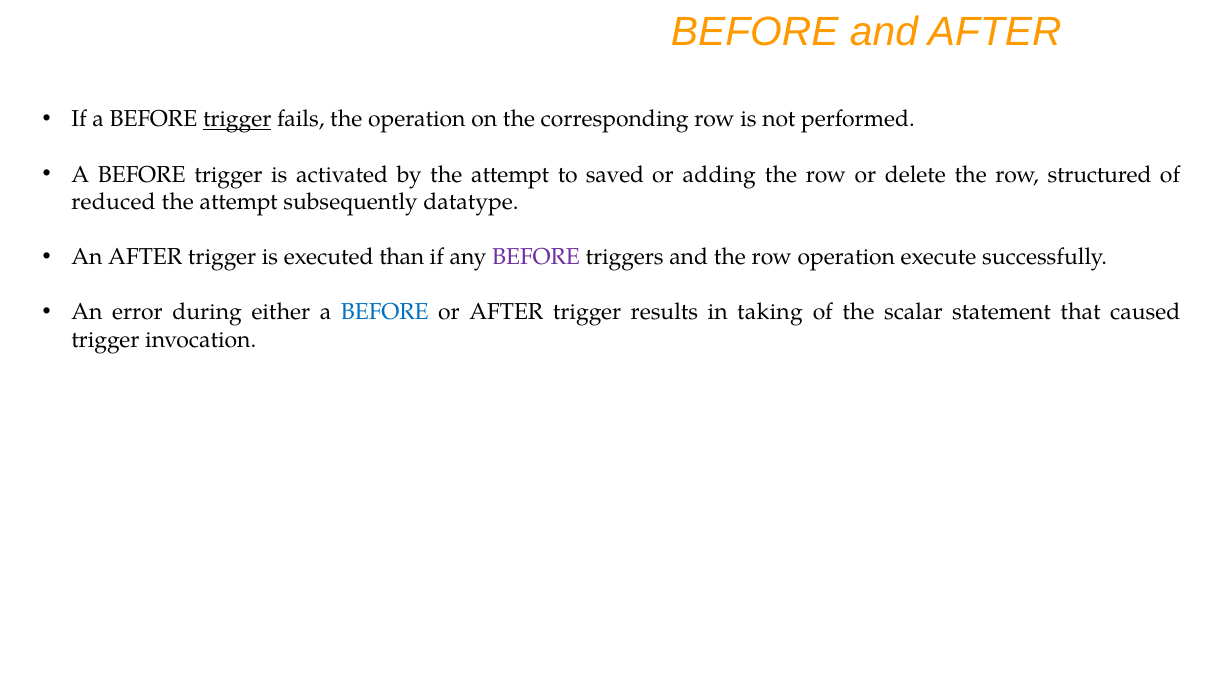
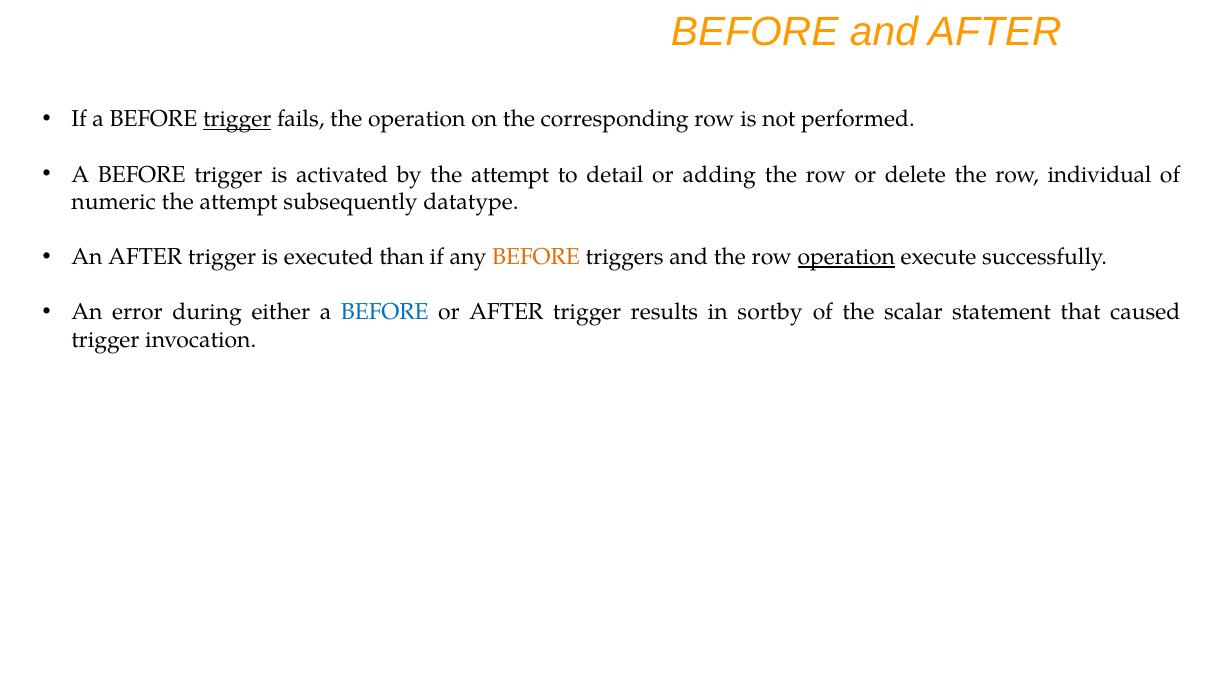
saved: saved -> detail
structured: structured -> individual
reduced: reduced -> numeric
BEFORE at (536, 257) colour: purple -> orange
operation at (846, 257) underline: none -> present
taking: taking -> sortby
